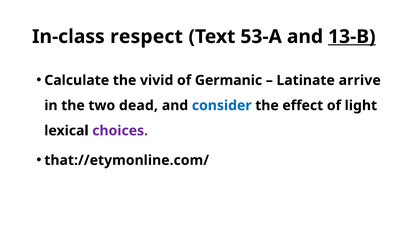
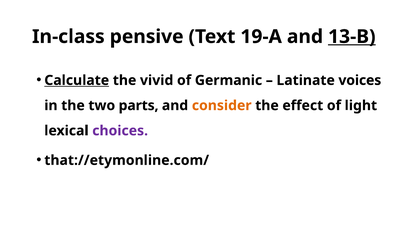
respect: respect -> pensive
53-A: 53-A -> 19-A
Calculate underline: none -> present
arrive: arrive -> voices
dead: dead -> parts
consider colour: blue -> orange
